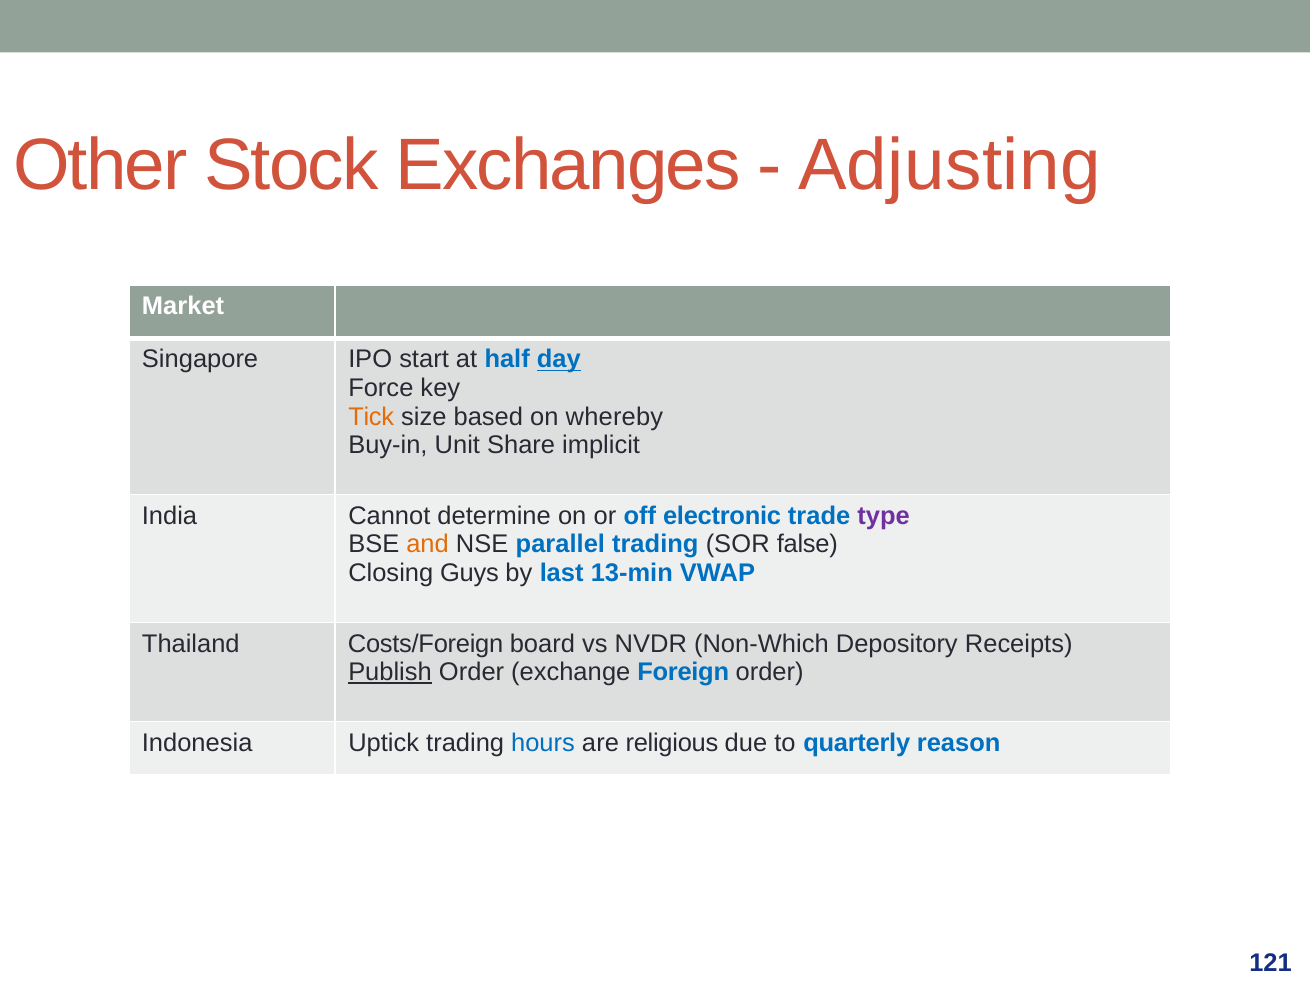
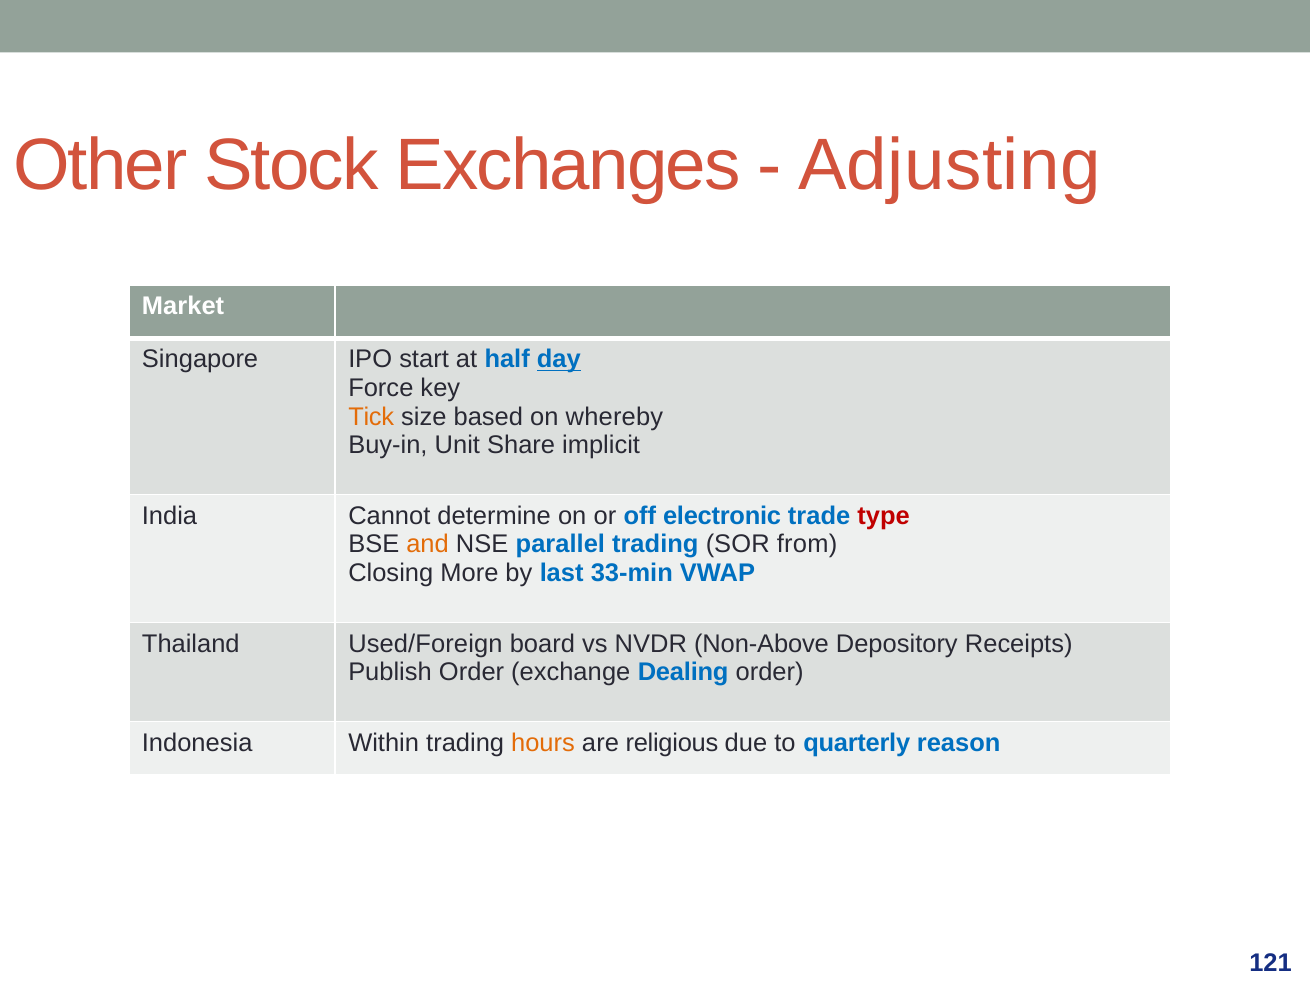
type colour: purple -> red
false: false -> from
Guys: Guys -> More
13-min: 13-min -> 33-min
Costs/Foreign: Costs/Foreign -> Used/Foreign
Non-Which: Non-Which -> Non-Above
Publish underline: present -> none
Foreign: Foreign -> Dealing
Uptick: Uptick -> Within
hours colour: blue -> orange
